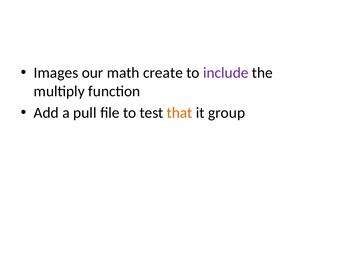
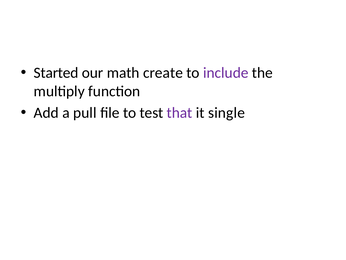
Images: Images -> Started
that colour: orange -> purple
group: group -> single
